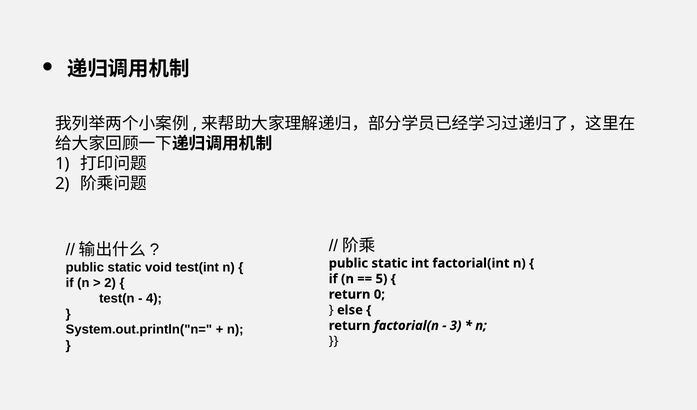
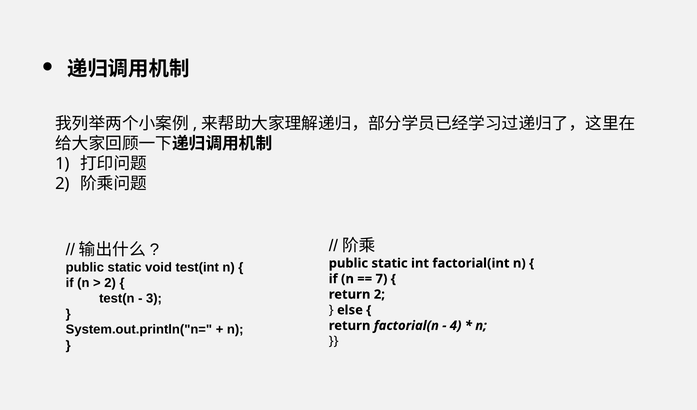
5: 5 -> 7
return 0: 0 -> 2
4: 4 -> 3
3: 3 -> 4
